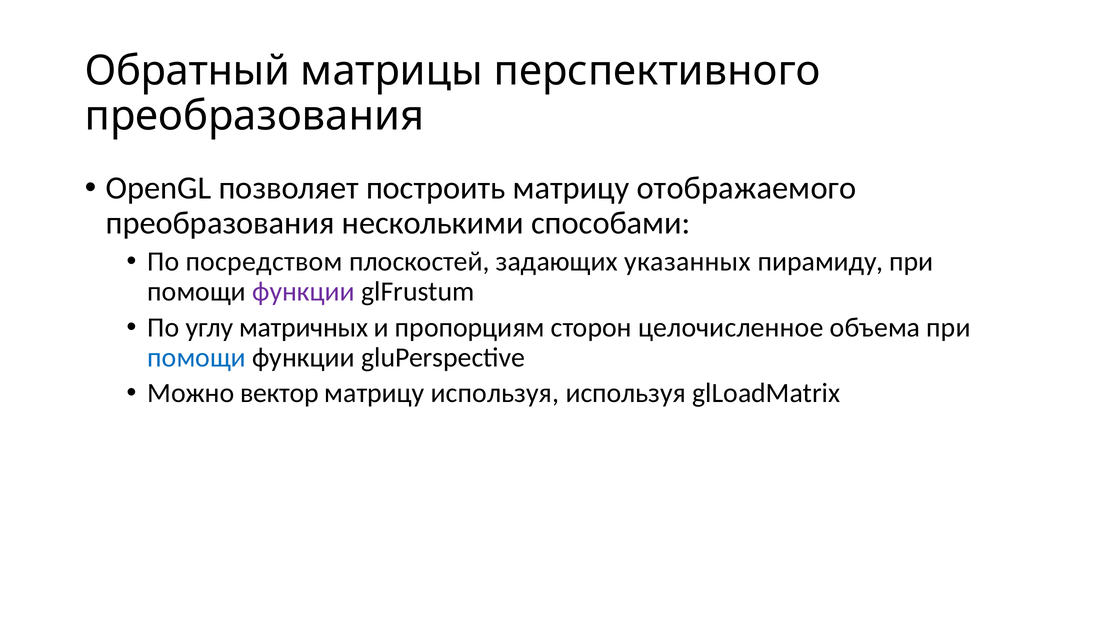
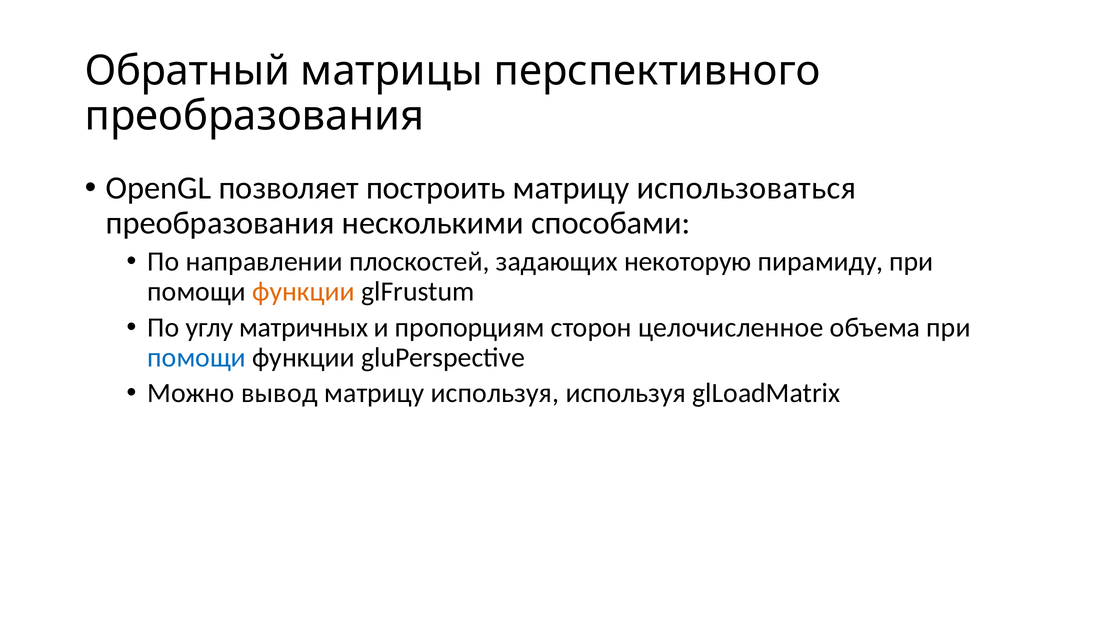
отображаемого: отображаемого -> использоваться
посредством: посредством -> направлении
указанных: указанных -> некоторую
функции at (304, 292) colour: purple -> orange
вектор: вектор -> вывод
